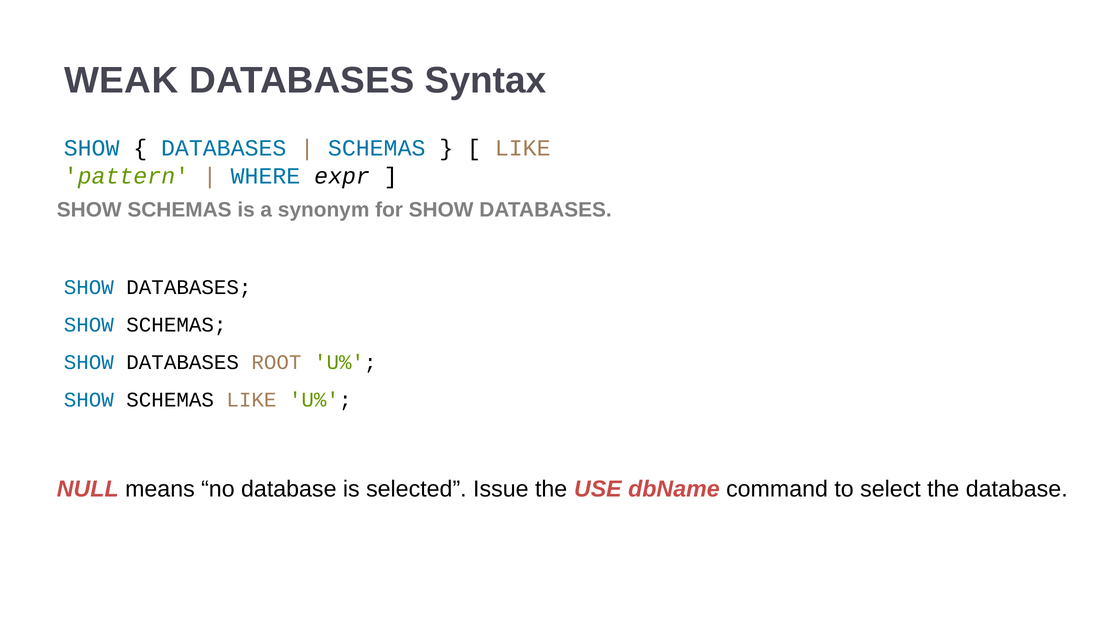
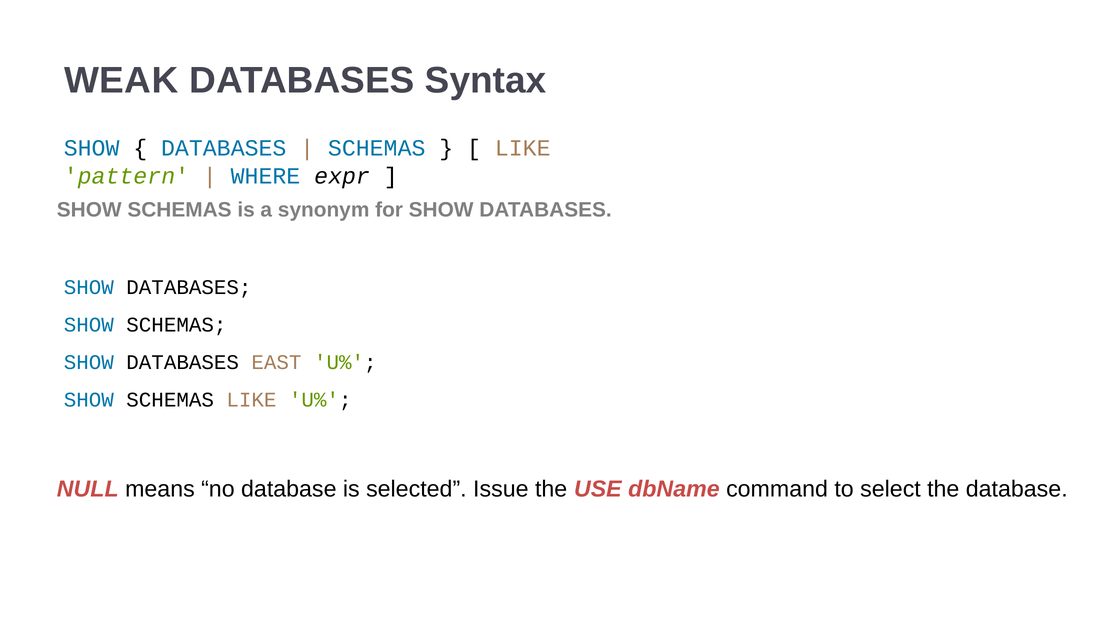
ROOT: ROOT -> EAST
